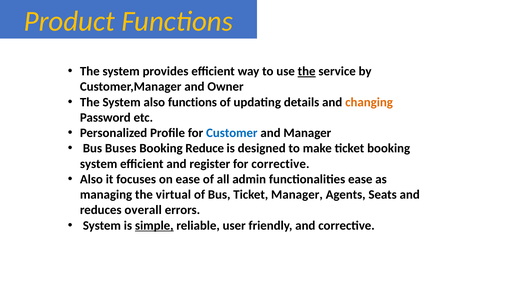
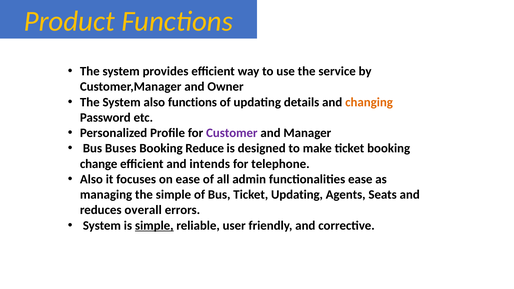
the at (307, 71) underline: present -> none
Customer colour: blue -> purple
system at (99, 164): system -> change
register: register -> intends
for corrective: corrective -> telephone
the virtual: virtual -> simple
Ticket Manager: Manager -> Updating
